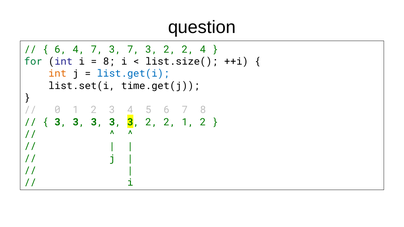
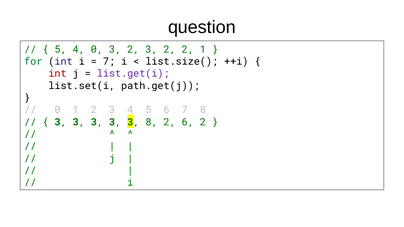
6 at (61, 49): 6 -> 5
4 7: 7 -> 0
7 at (133, 49): 7 -> 2
2 4: 4 -> 1
8 at (109, 62): 8 -> 7
int at (57, 74) colour: orange -> red
list.get(i colour: blue -> purple
time.get(j: time.get(j -> path.get(j
3 3 2: 2 -> 8
2 1: 1 -> 6
